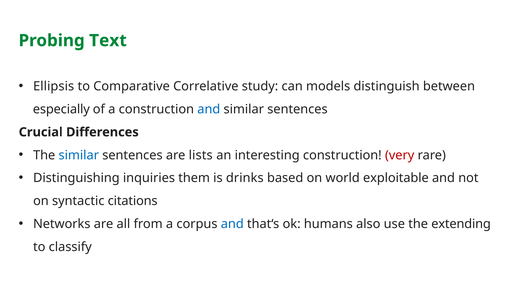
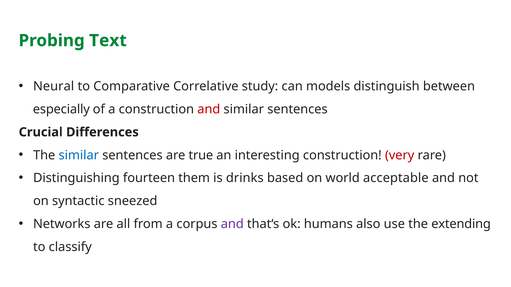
Ellipsis: Ellipsis -> Neural
and at (209, 109) colour: blue -> red
lists: lists -> true
inquiries: inquiries -> fourteen
exploitable: exploitable -> acceptable
citations: citations -> sneezed
and at (232, 224) colour: blue -> purple
